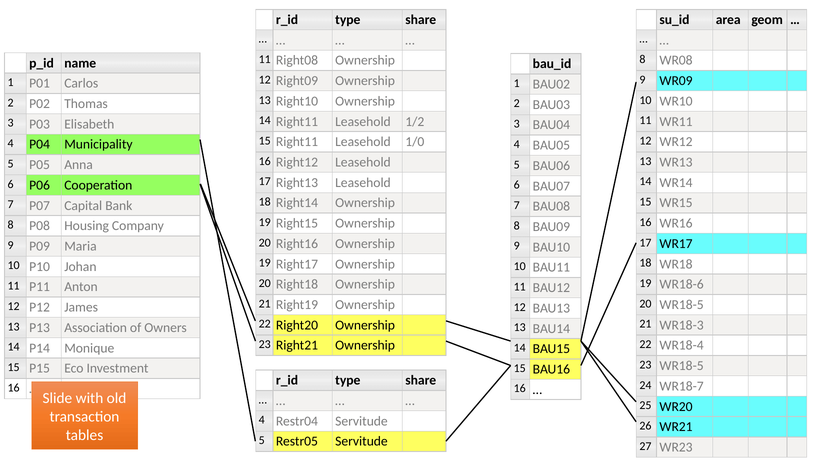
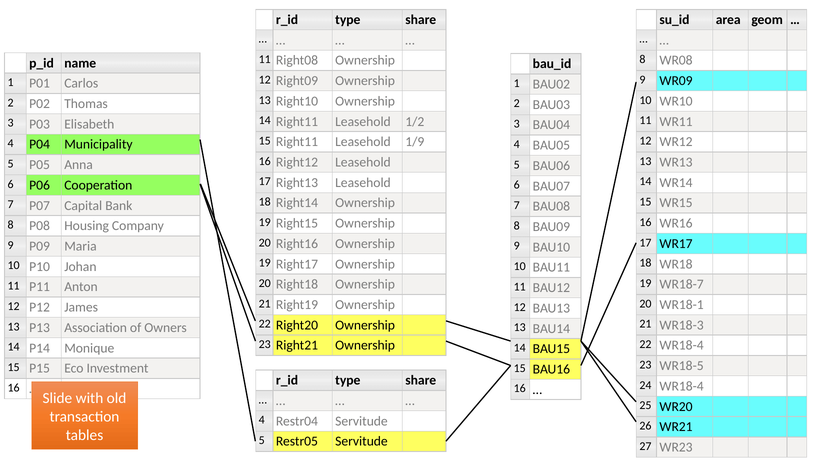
1/0: 1/0 -> 1/9
WR18-6: WR18-6 -> WR18-7
20 WR18-5: WR18-5 -> WR18-1
24 WR18-7: WR18-7 -> WR18-4
